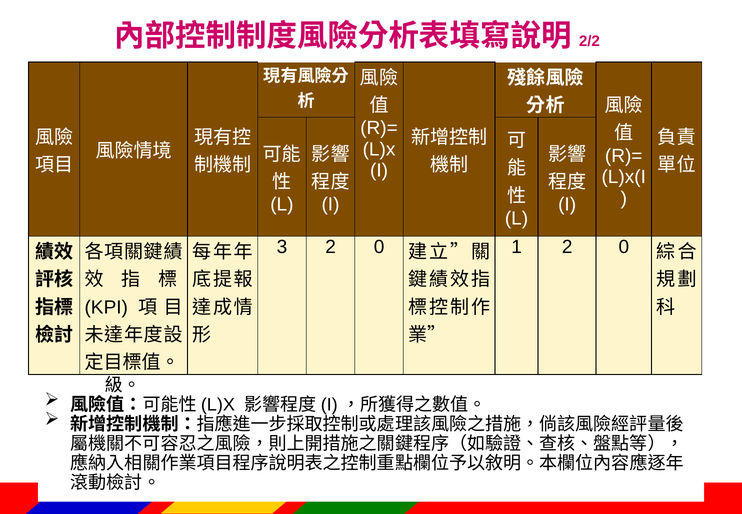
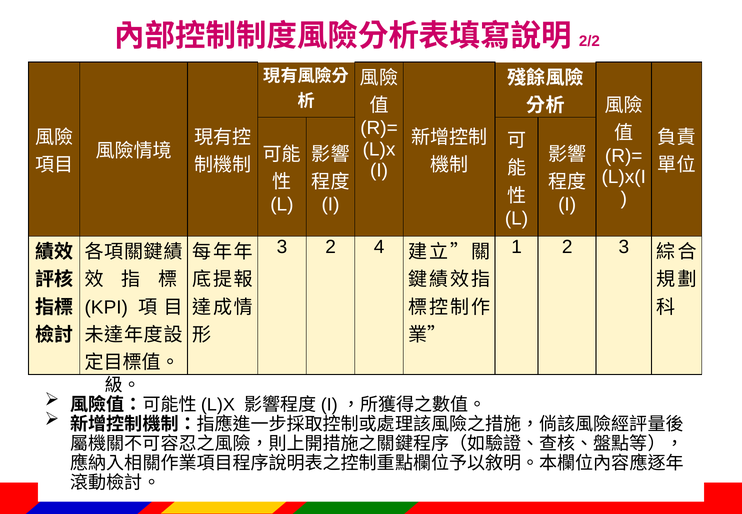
3 2 0: 0 -> 4
0 at (624, 247): 0 -> 3
